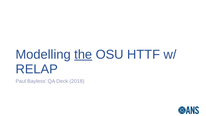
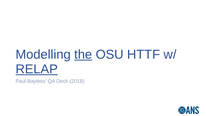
RELAP underline: none -> present
